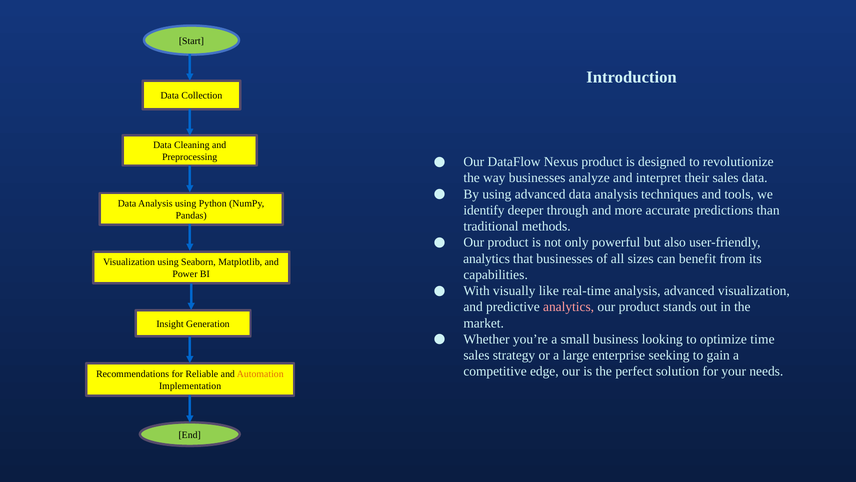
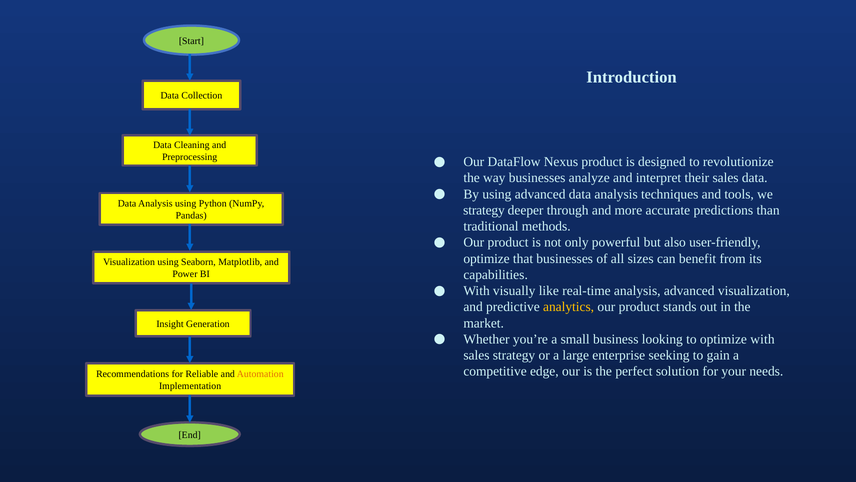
identify at (484, 210): identify -> strategy
analytics at (487, 258): analytics -> optimize
analytics at (569, 307) colour: pink -> yellow
optimize time: time -> with
